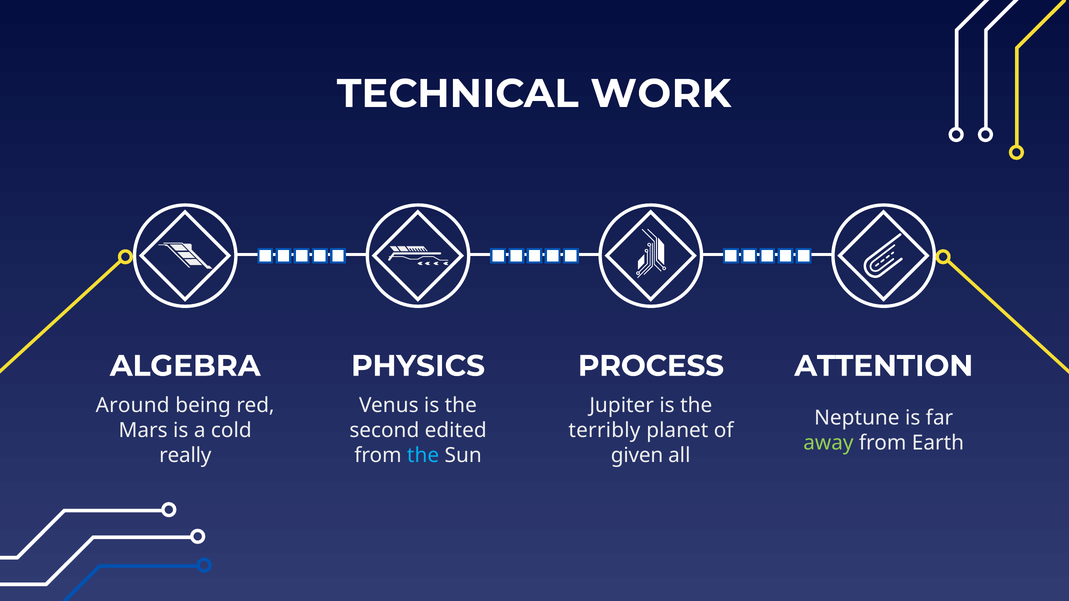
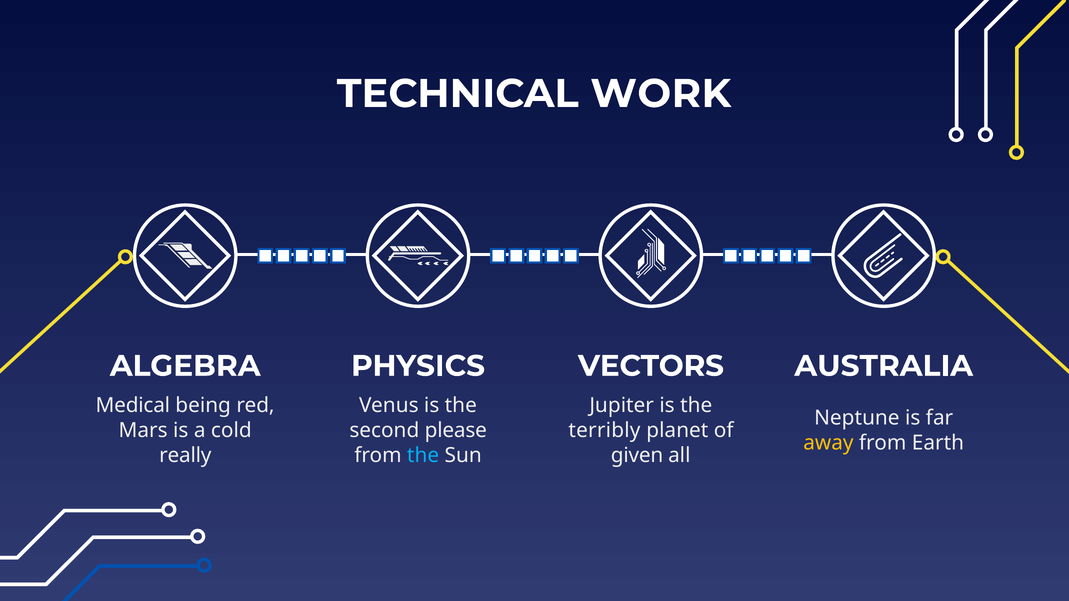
PROCESS: PROCESS -> VECTORS
ATTENTION: ATTENTION -> AUSTRALIA
Around: Around -> Medical
edited: edited -> please
away colour: light green -> yellow
